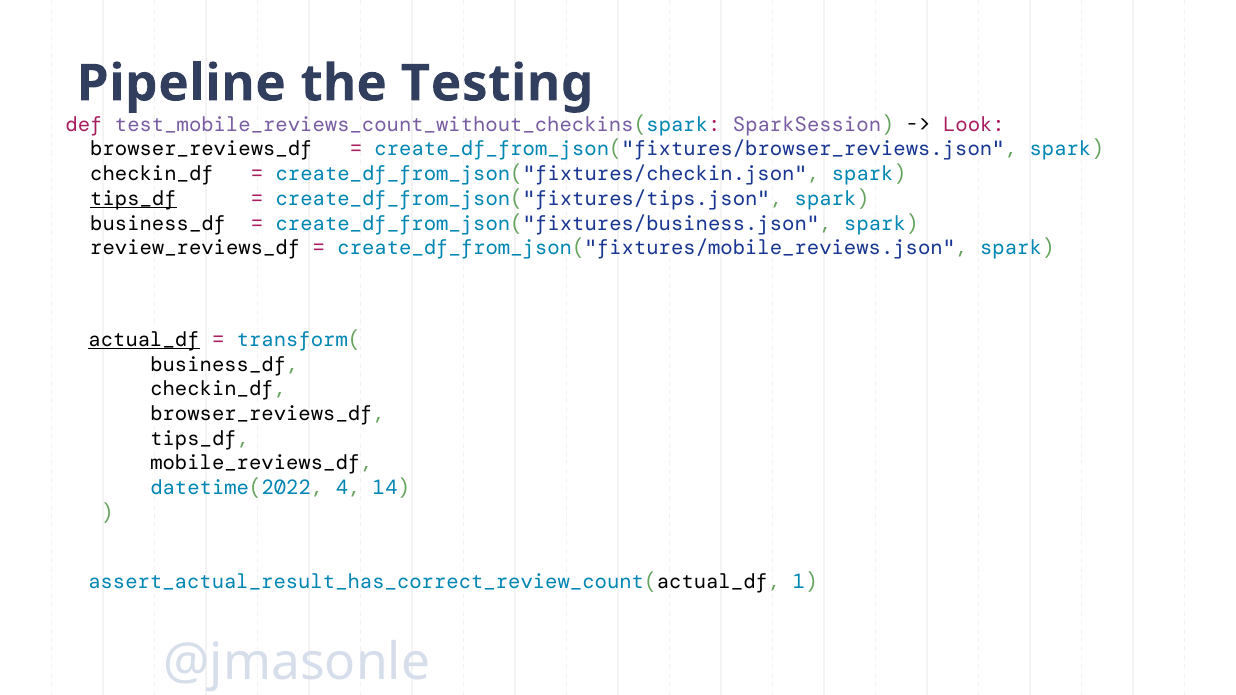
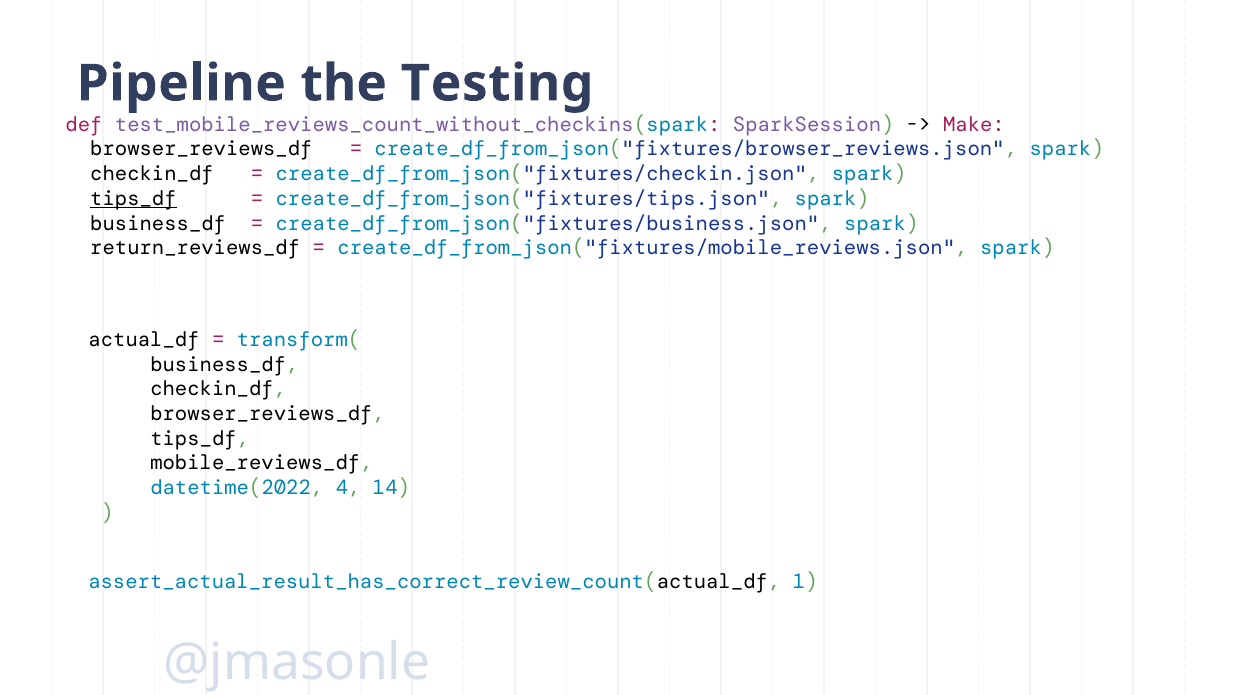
Look: Look -> Make
review_reviews_df: review_reviews_df -> return_reviews_df
actual_df underline: present -> none
